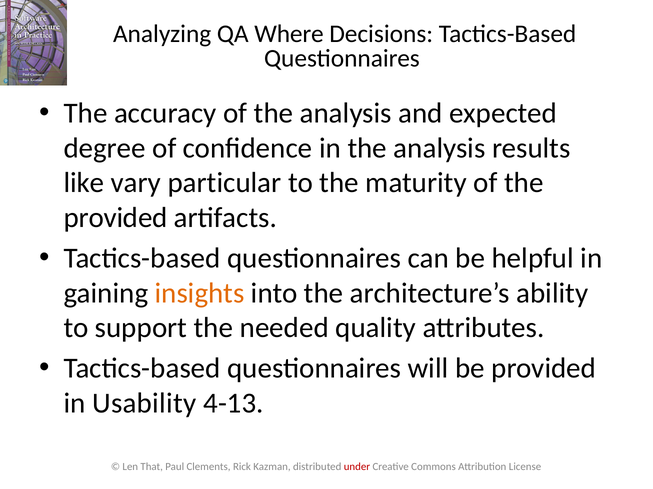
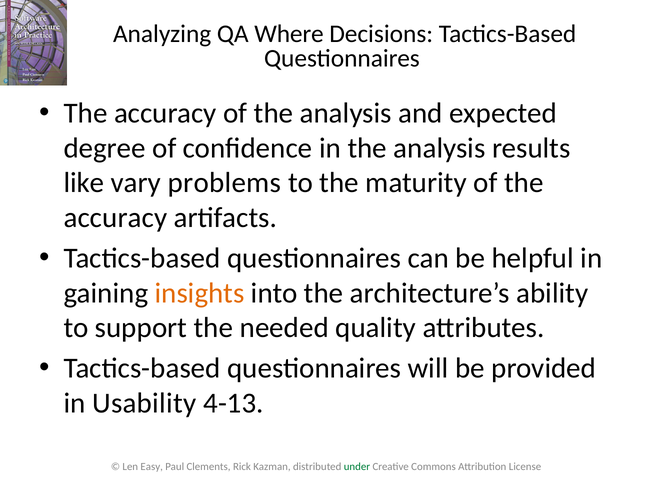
particular: particular -> problems
provided at (116, 218): provided -> accuracy
That: That -> Easy
under colour: red -> green
